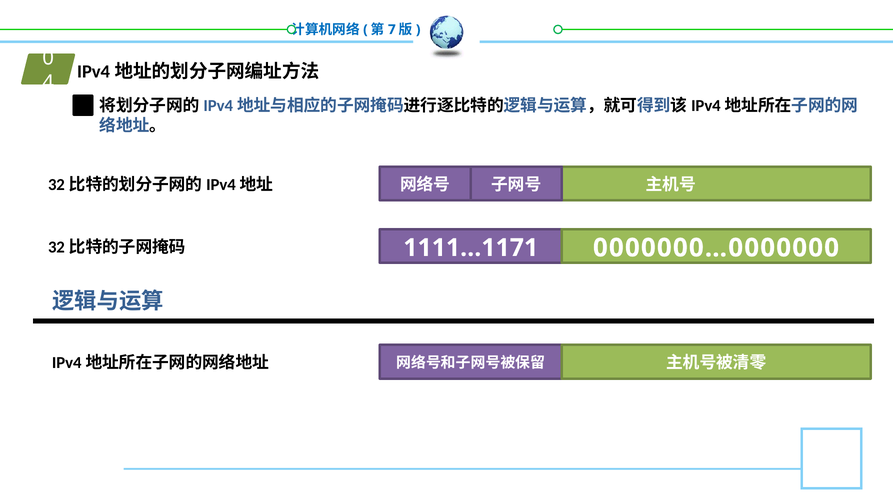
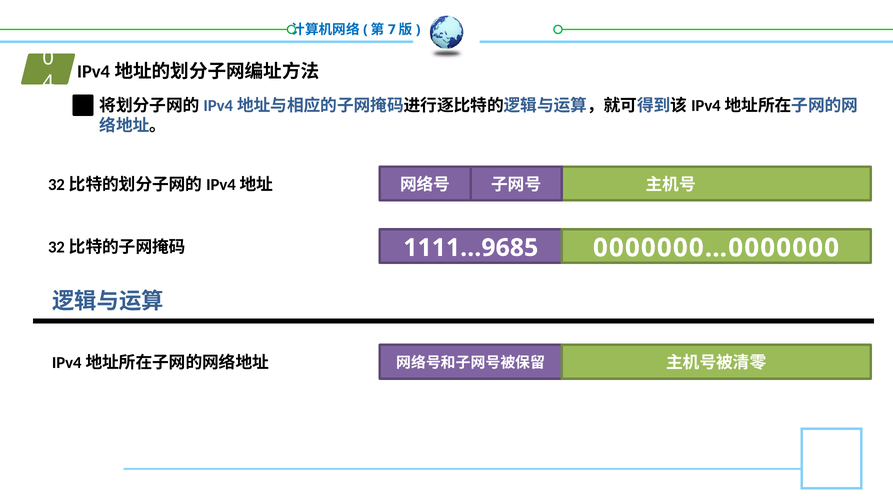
1111…1171: 1111…1171 -> 1111…9685
